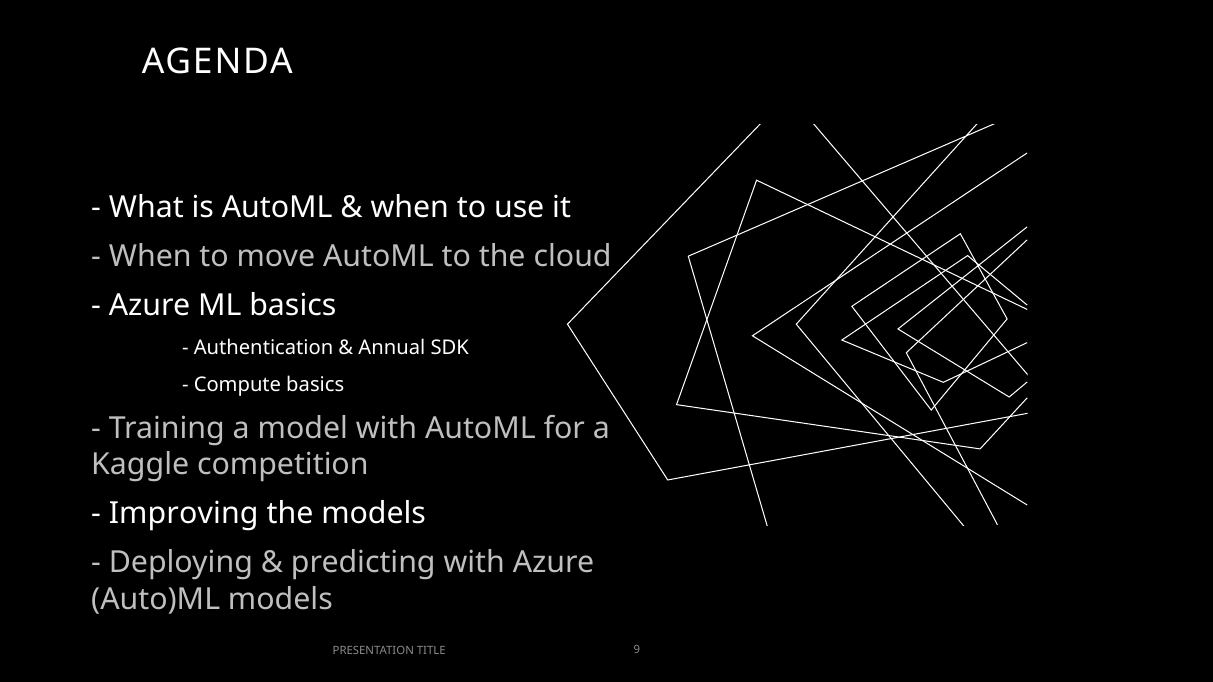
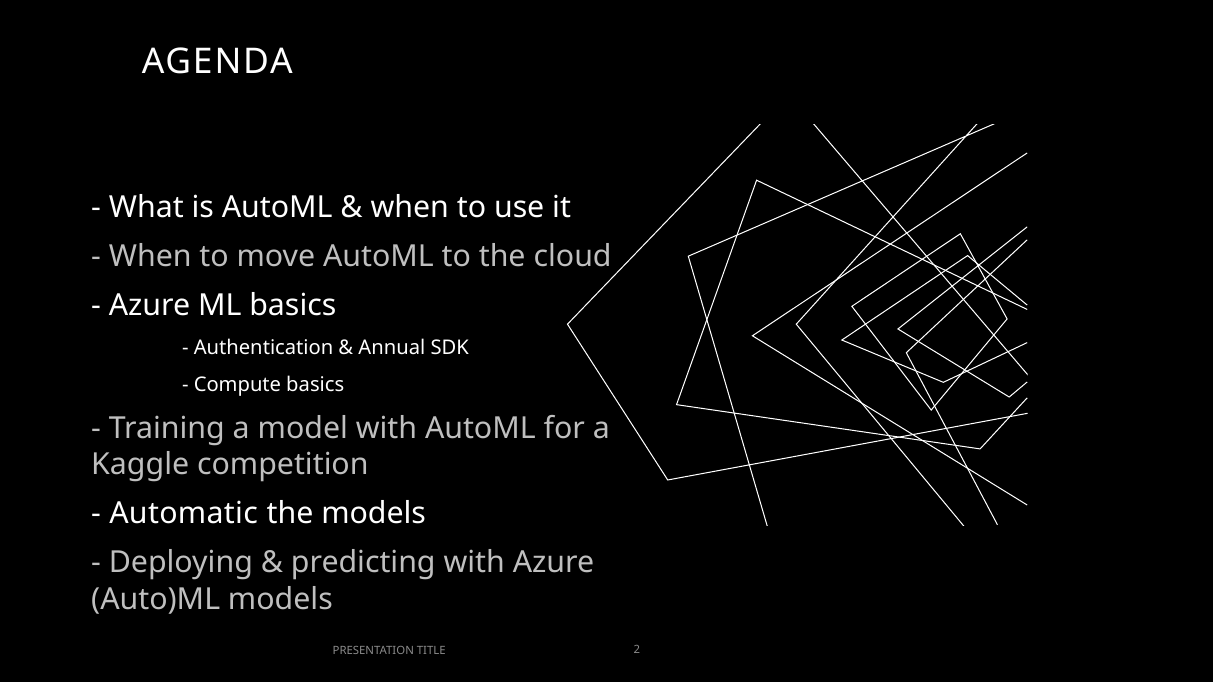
Improving: Improving -> Automatic
9: 9 -> 2
